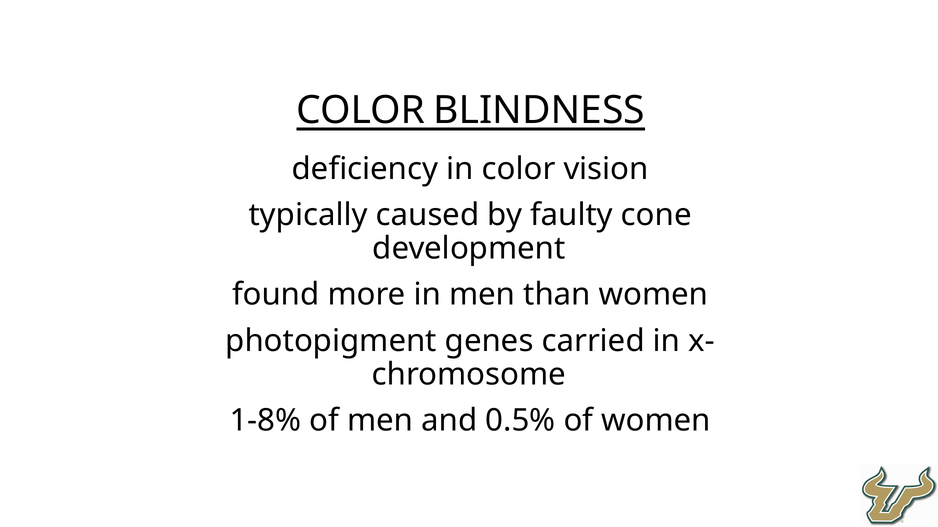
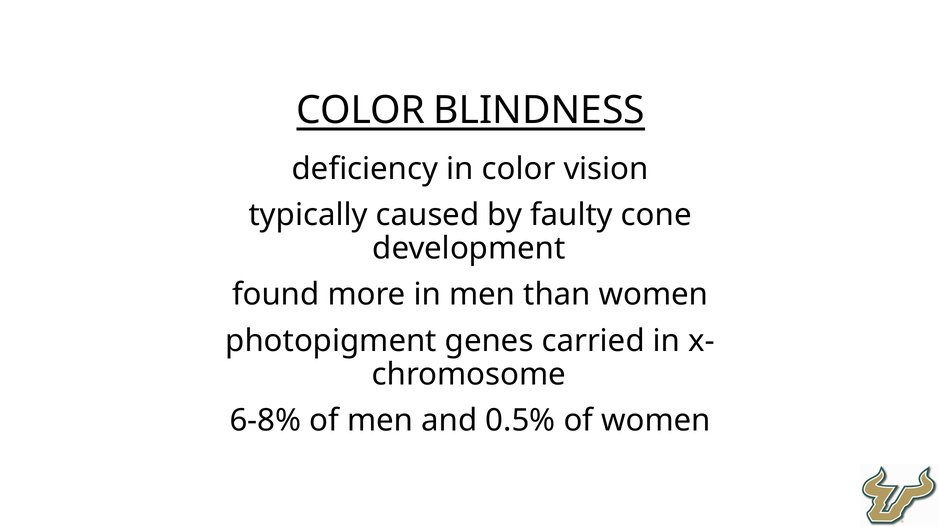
1-8%: 1-8% -> 6-8%
